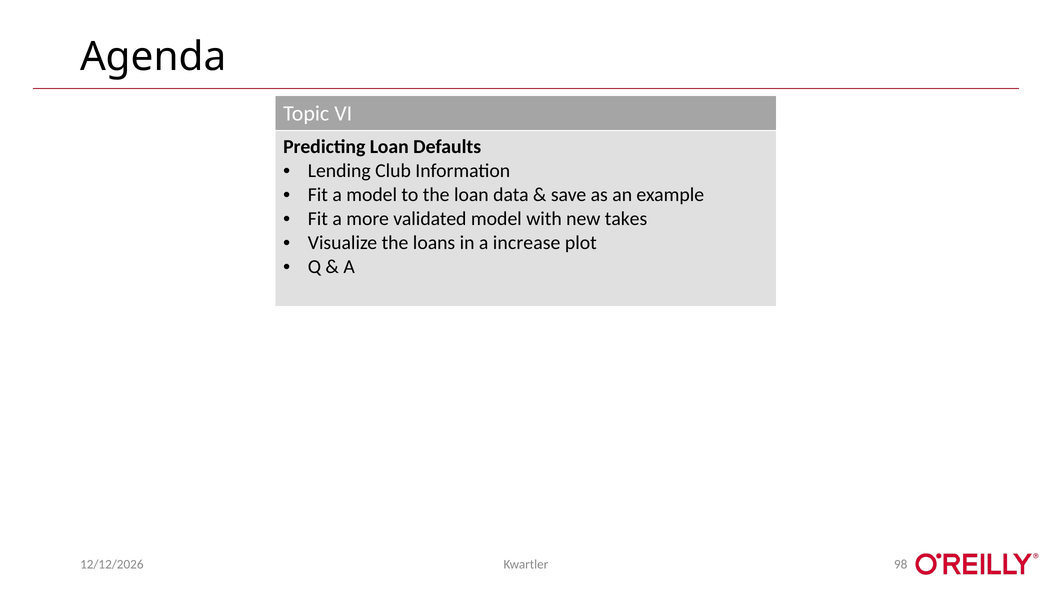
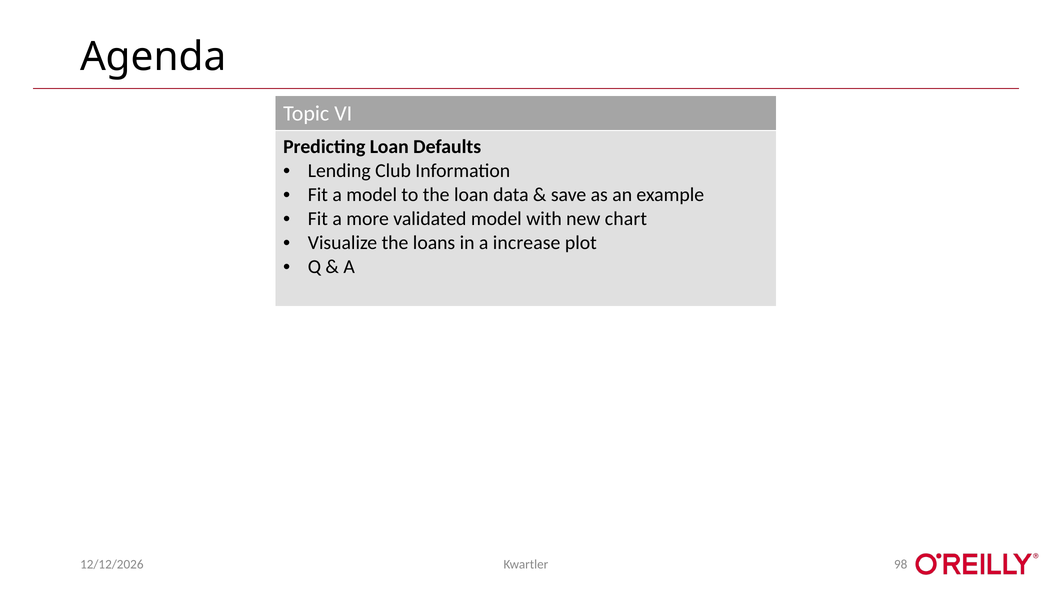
takes: takes -> chart
